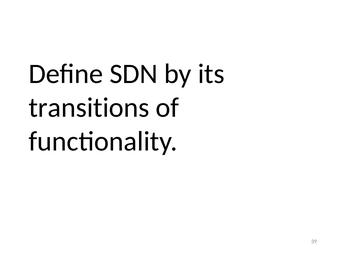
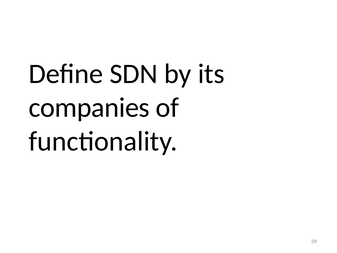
transitions: transitions -> companies
